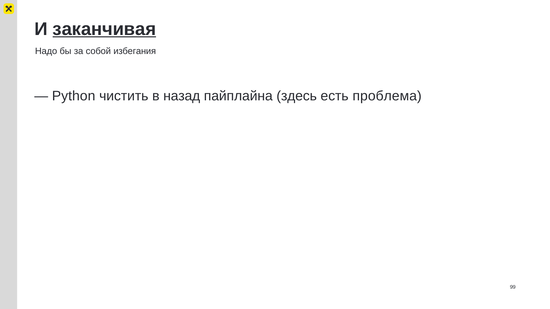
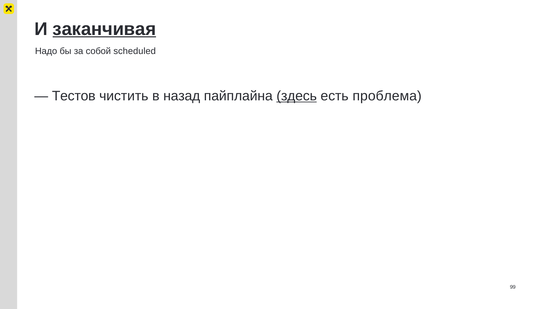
избегания: избегания -> scheduled
Python: Python -> Тестов
здесь underline: none -> present
